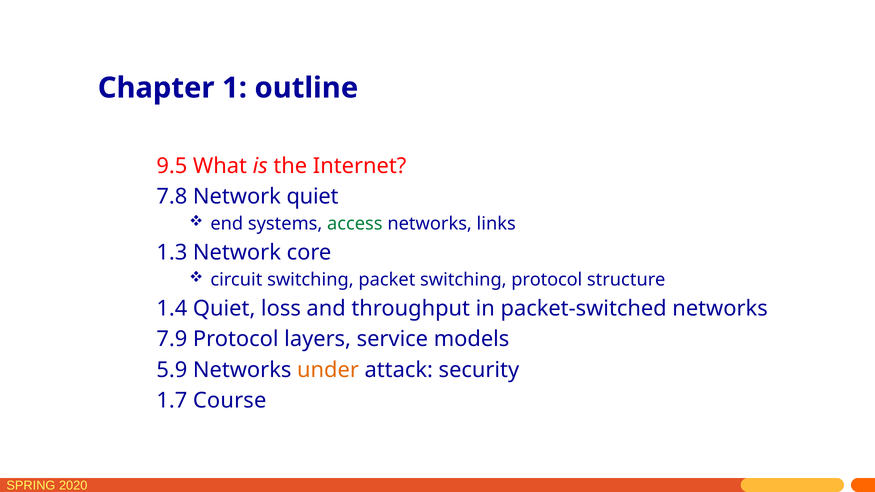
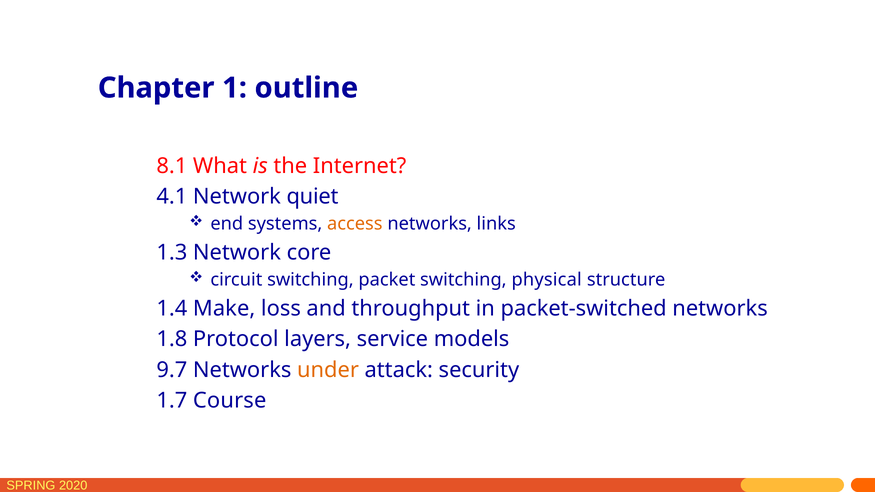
9.5: 9.5 -> 8.1
7.8: 7.8 -> 4.1
access colour: green -> orange
switching protocol: protocol -> physical
1.4 Quiet: Quiet -> Make
7.9: 7.9 -> 1.8
5.9: 5.9 -> 9.7
